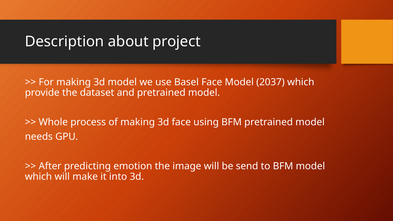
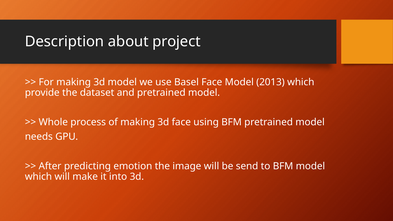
2037: 2037 -> 2013
